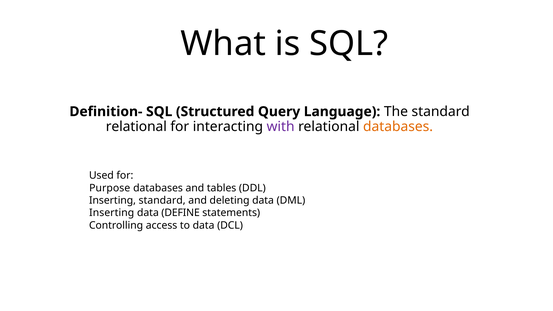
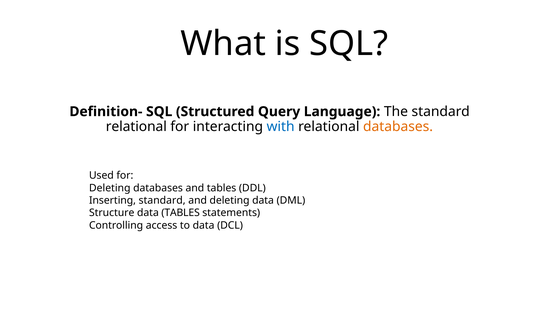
with colour: purple -> blue
Purpose at (110, 188): Purpose -> Deleting
Inserting at (112, 213): Inserting -> Structure
data DEFINE: DEFINE -> TABLES
